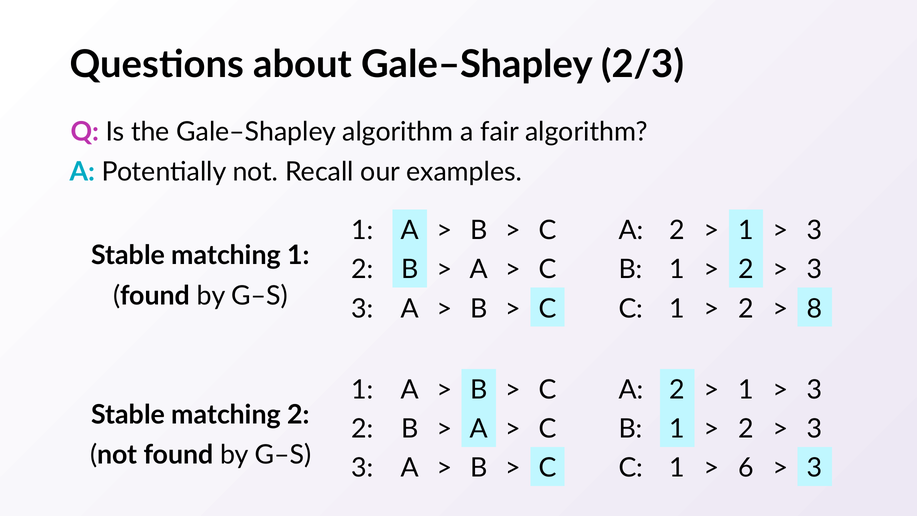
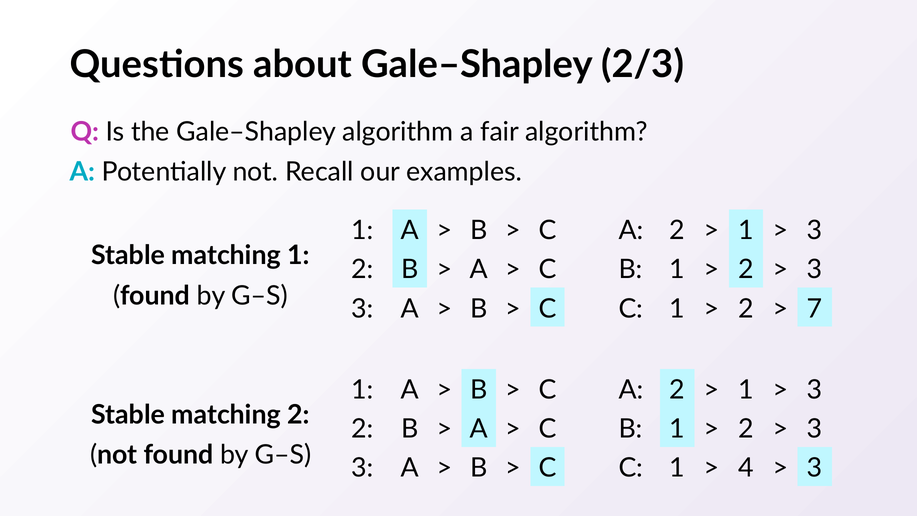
8: 8 -> 7
6: 6 -> 4
